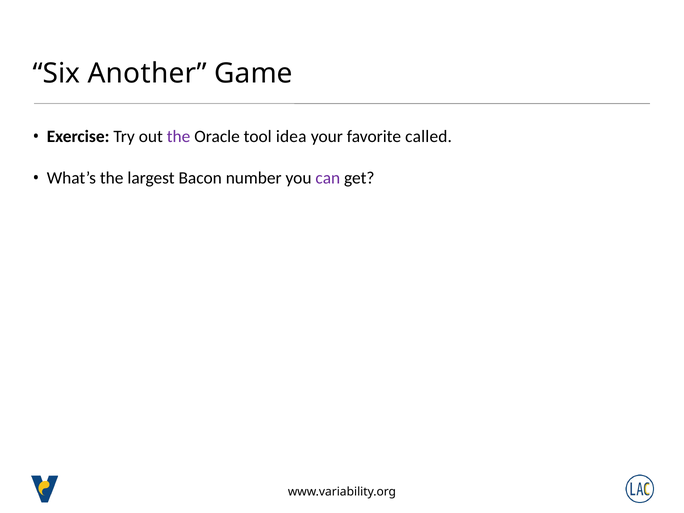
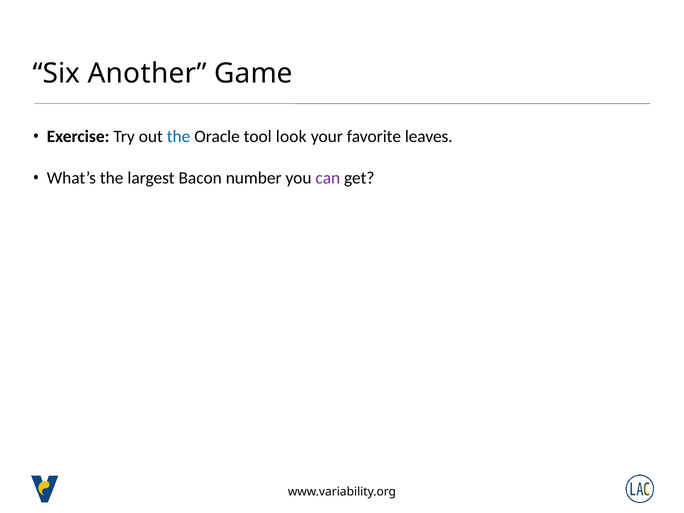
the at (179, 137) colour: purple -> blue
idea: idea -> look
called: called -> leaves
